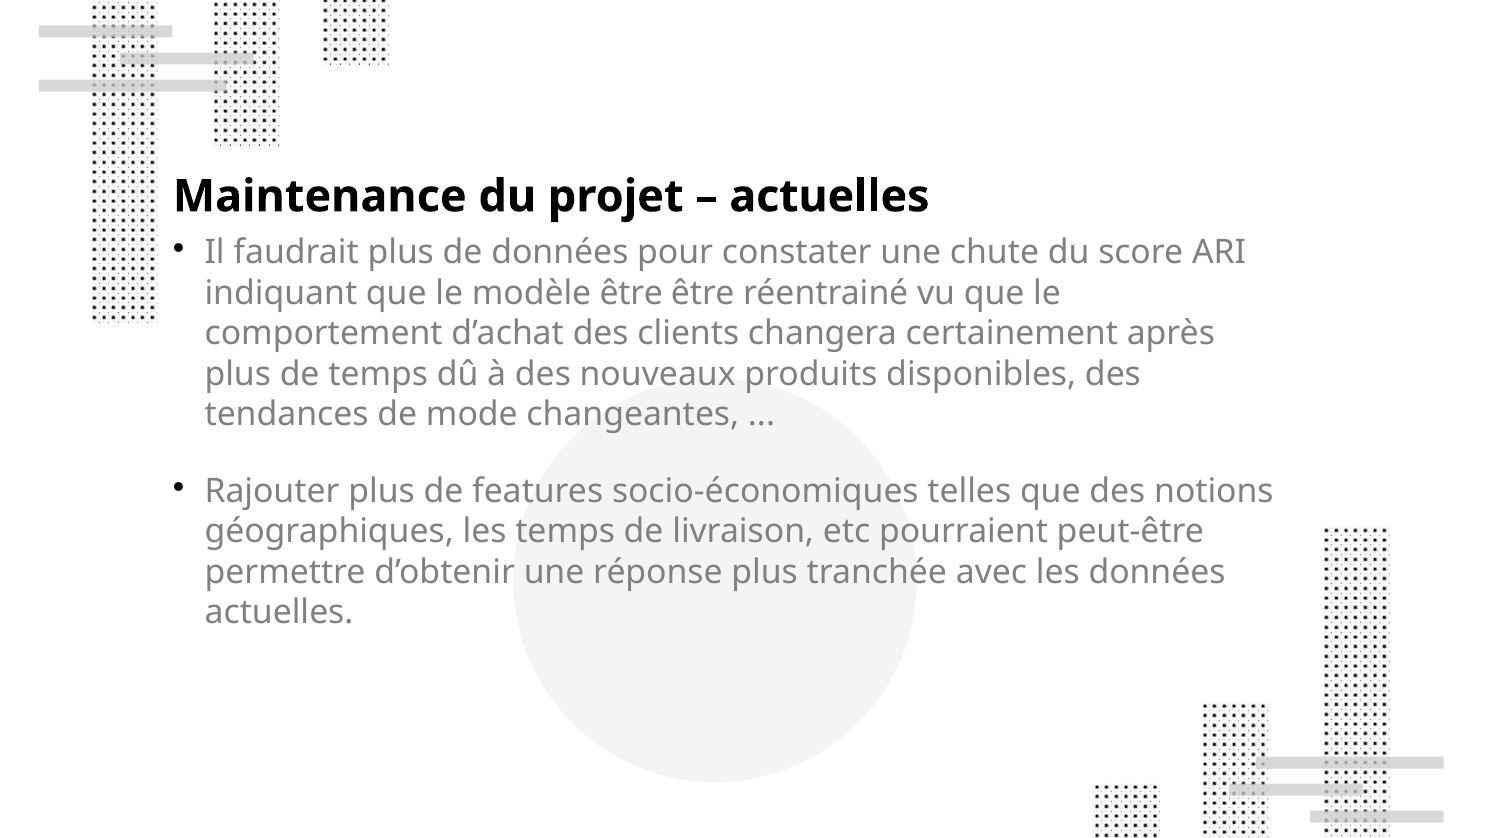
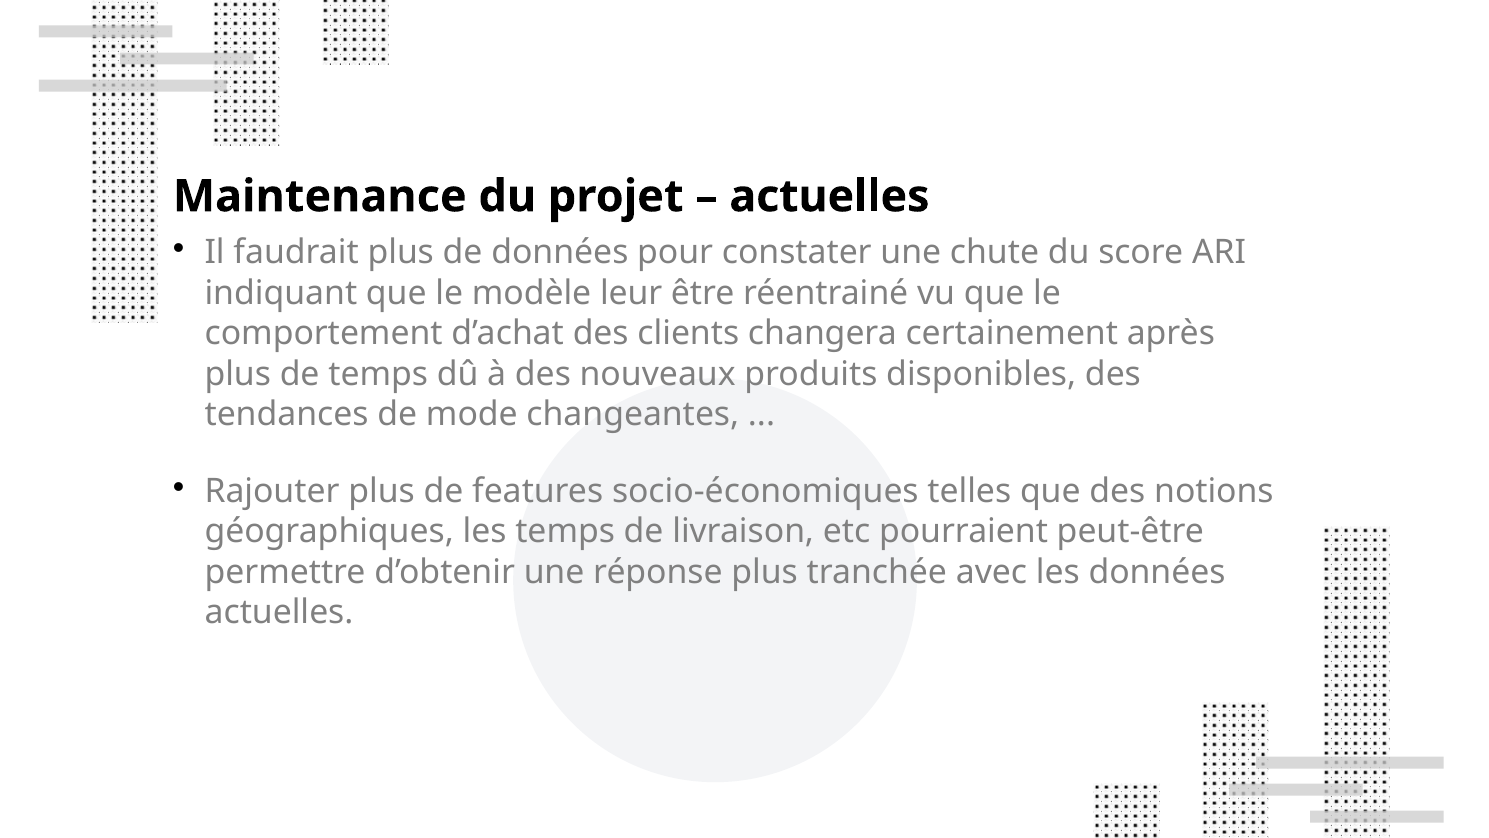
modèle être: être -> leur
